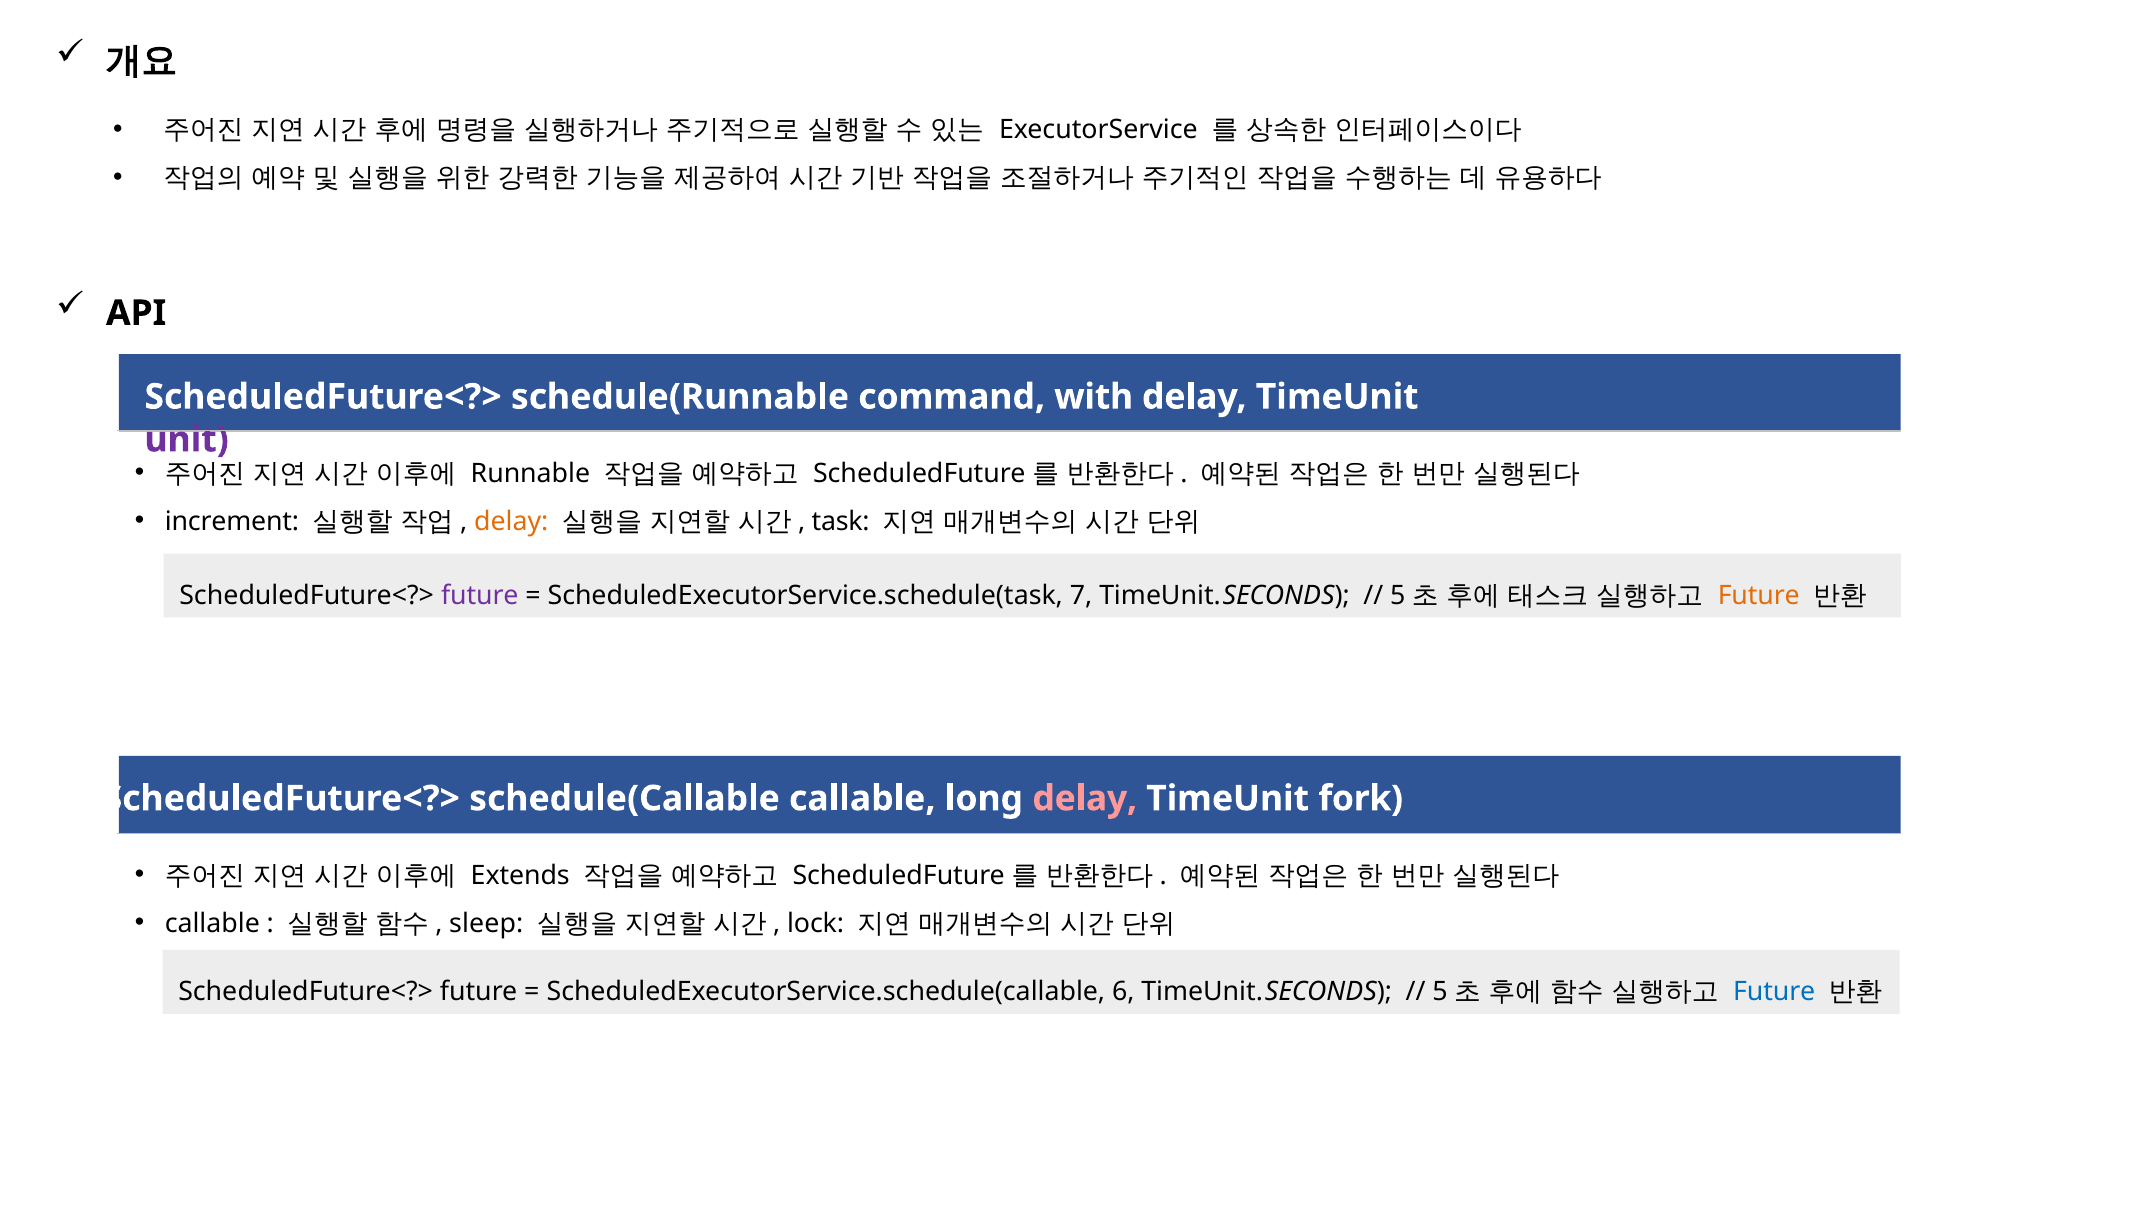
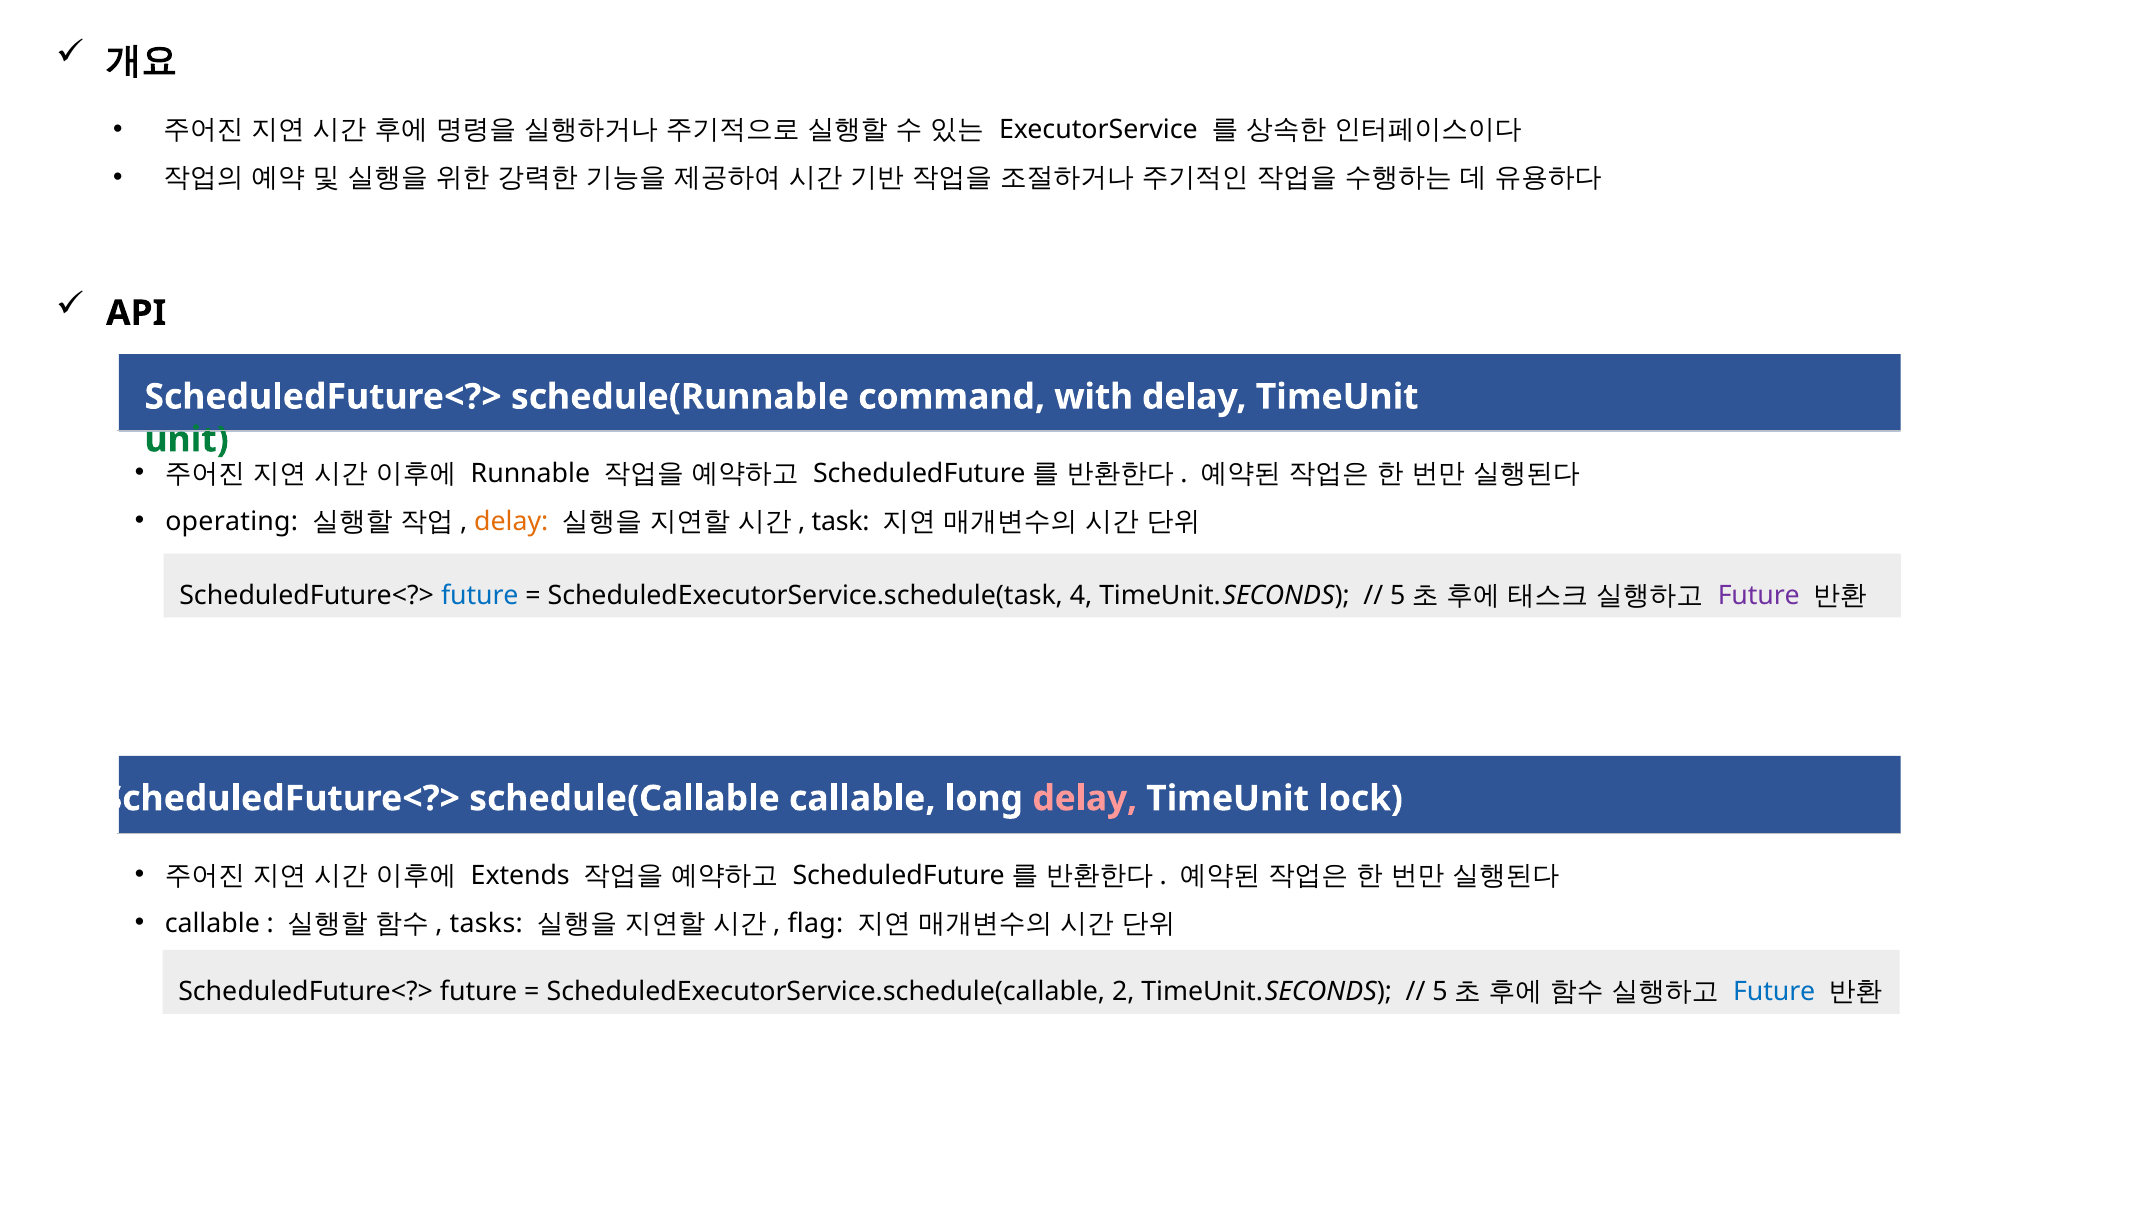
unit colour: purple -> green
increment: increment -> operating
future at (480, 595) colour: purple -> blue
7: 7 -> 4
Future at (1759, 595) colour: orange -> purple
fork: fork -> lock
sleep: sleep -> tasks
lock: lock -> flag
6: 6 -> 2
